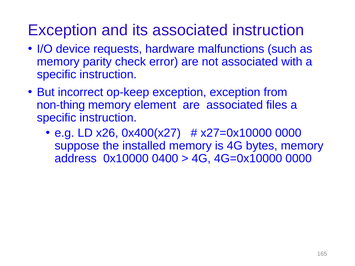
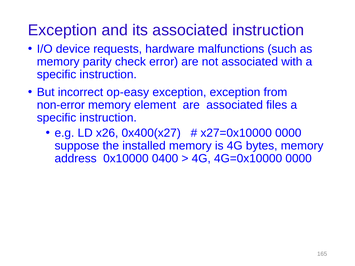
op-keep: op-keep -> op-easy
non-thing: non-thing -> non-error
